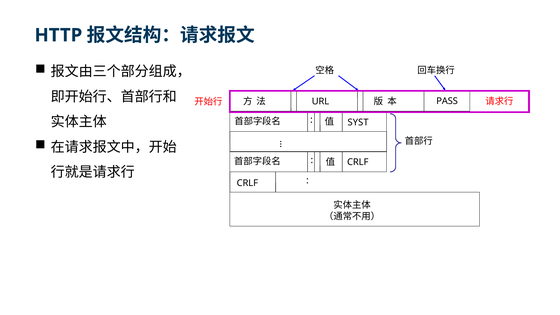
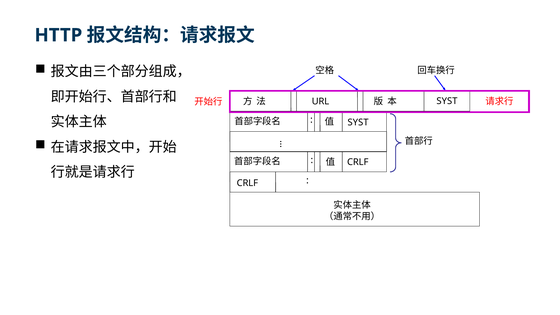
PASS at (447, 101): PASS -> SYST
